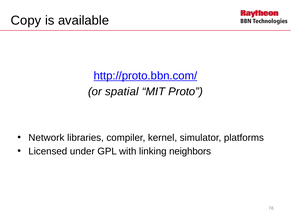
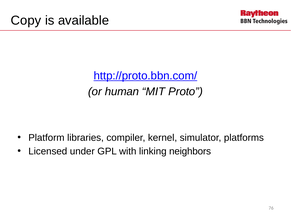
spatial: spatial -> human
Network: Network -> Platform
